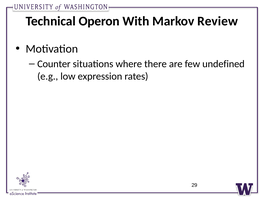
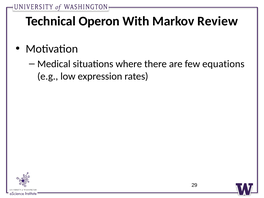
Counter: Counter -> Medical
undefined: undefined -> equations
